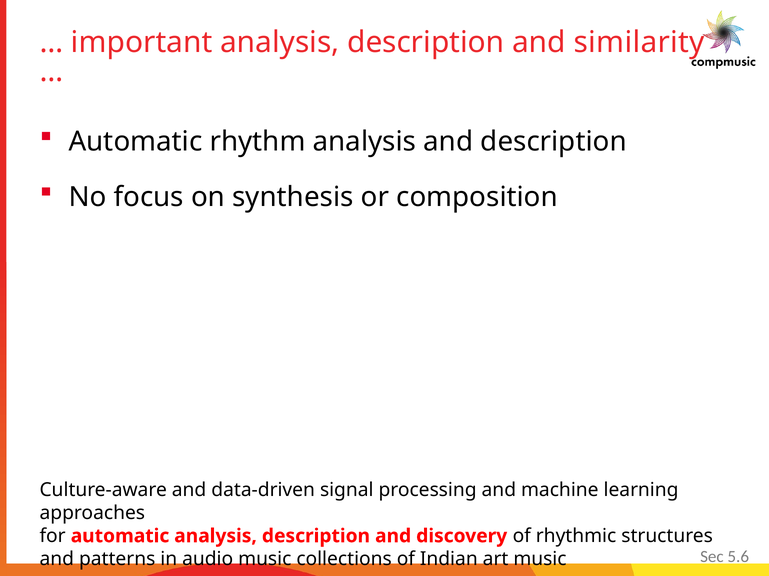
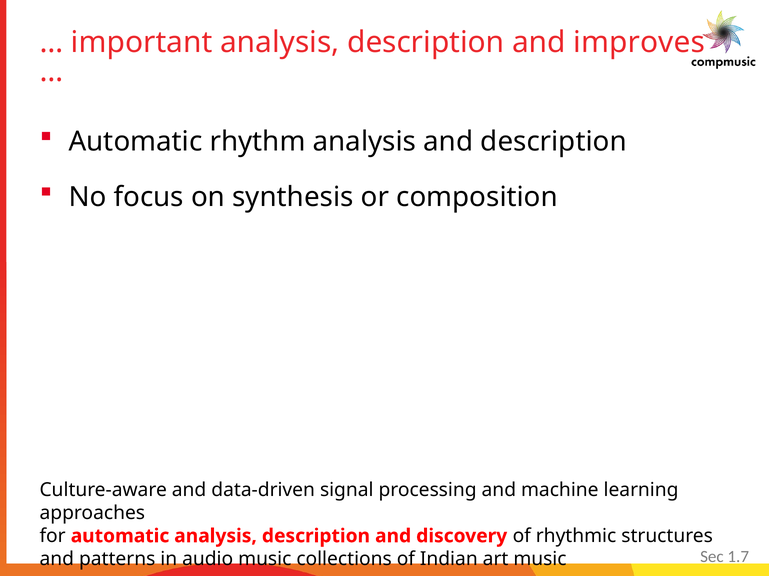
similarity: similarity -> improves
5.6: 5.6 -> 1.7
